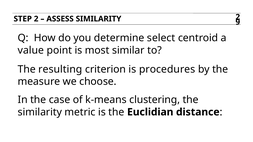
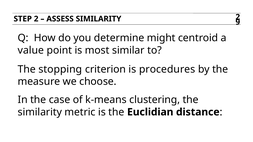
select: select -> might
resulting: resulting -> stopping
